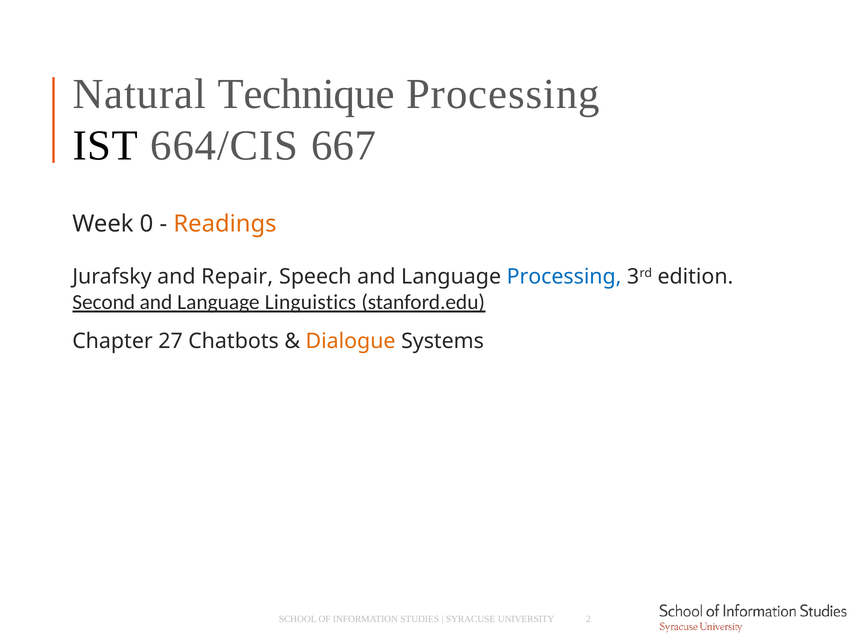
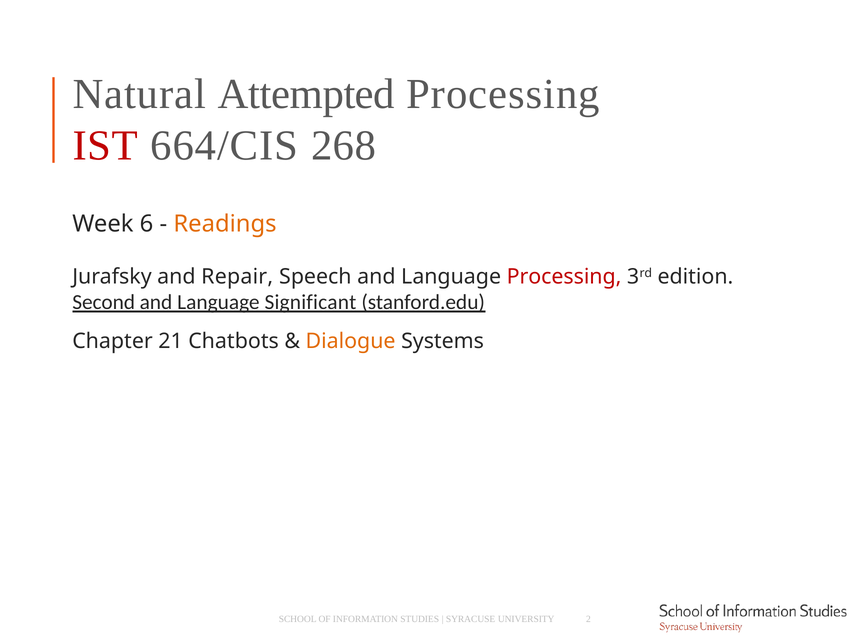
Technique: Technique -> Attempted
IST colour: black -> red
667: 667 -> 268
0: 0 -> 6
Processing at (564, 277) colour: blue -> red
Linguistics: Linguistics -> Significant
27: 27 -> 21
